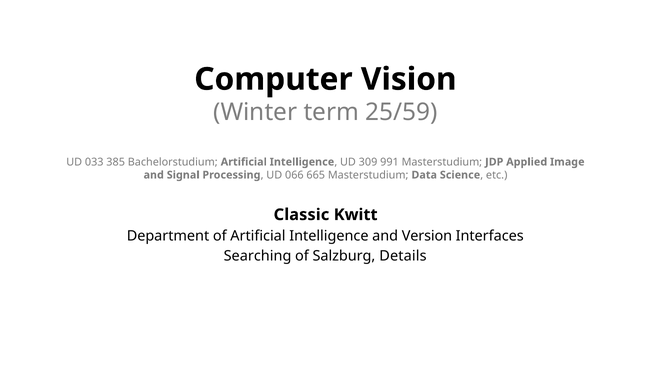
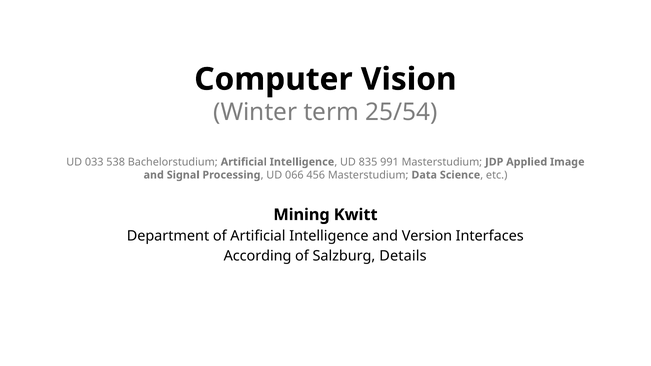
25/59: 25/59 -> 25/54
385: 385 -> 538
309: 309 -> 835
665: 665 -> 456
Classic: Classic -> Mining
Searching: Searching -> According
